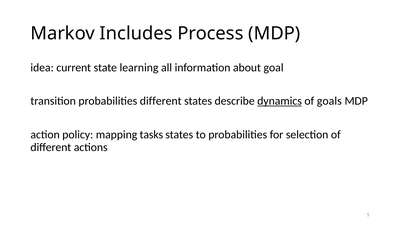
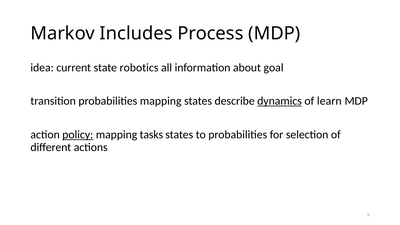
learning: learning -> robotics
probabilities different: different -> mapping
goals: goals -> learn
policy underline: none -> present
